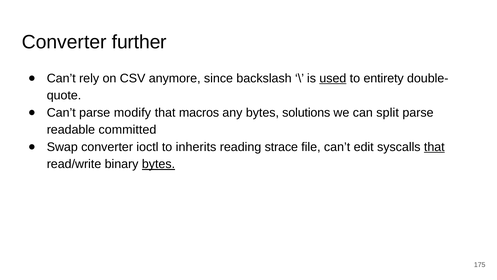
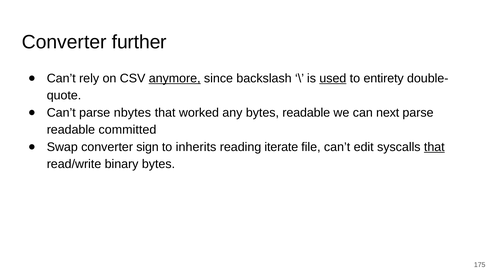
anymore underline: none -> present
modify: modify -> nbytes
macros: macros -> worked
bytes solutions: solutions -> readable
split: split -> next
ioctl: ioctl -> sign
strace: strace -> iterate
bytes at (158, 164) underline: present -> none
